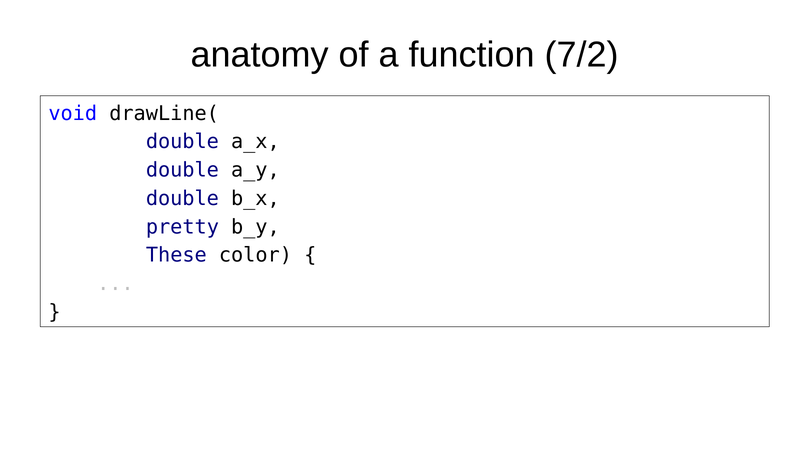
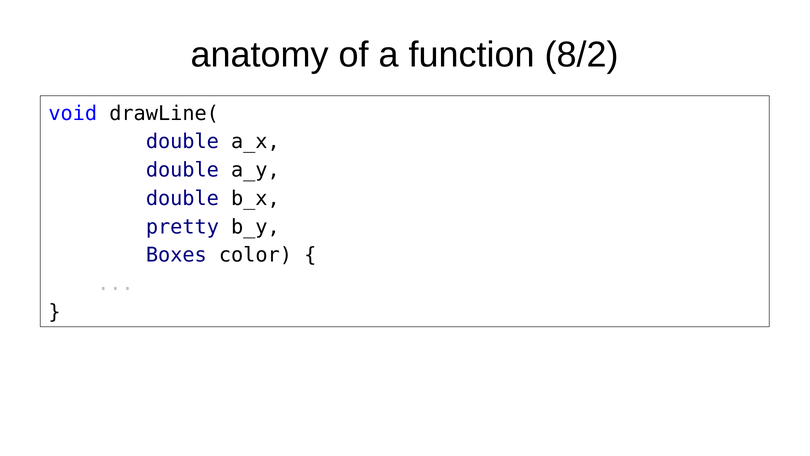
7/2: 7/2 -> 8/2
These: These -> Boxes
